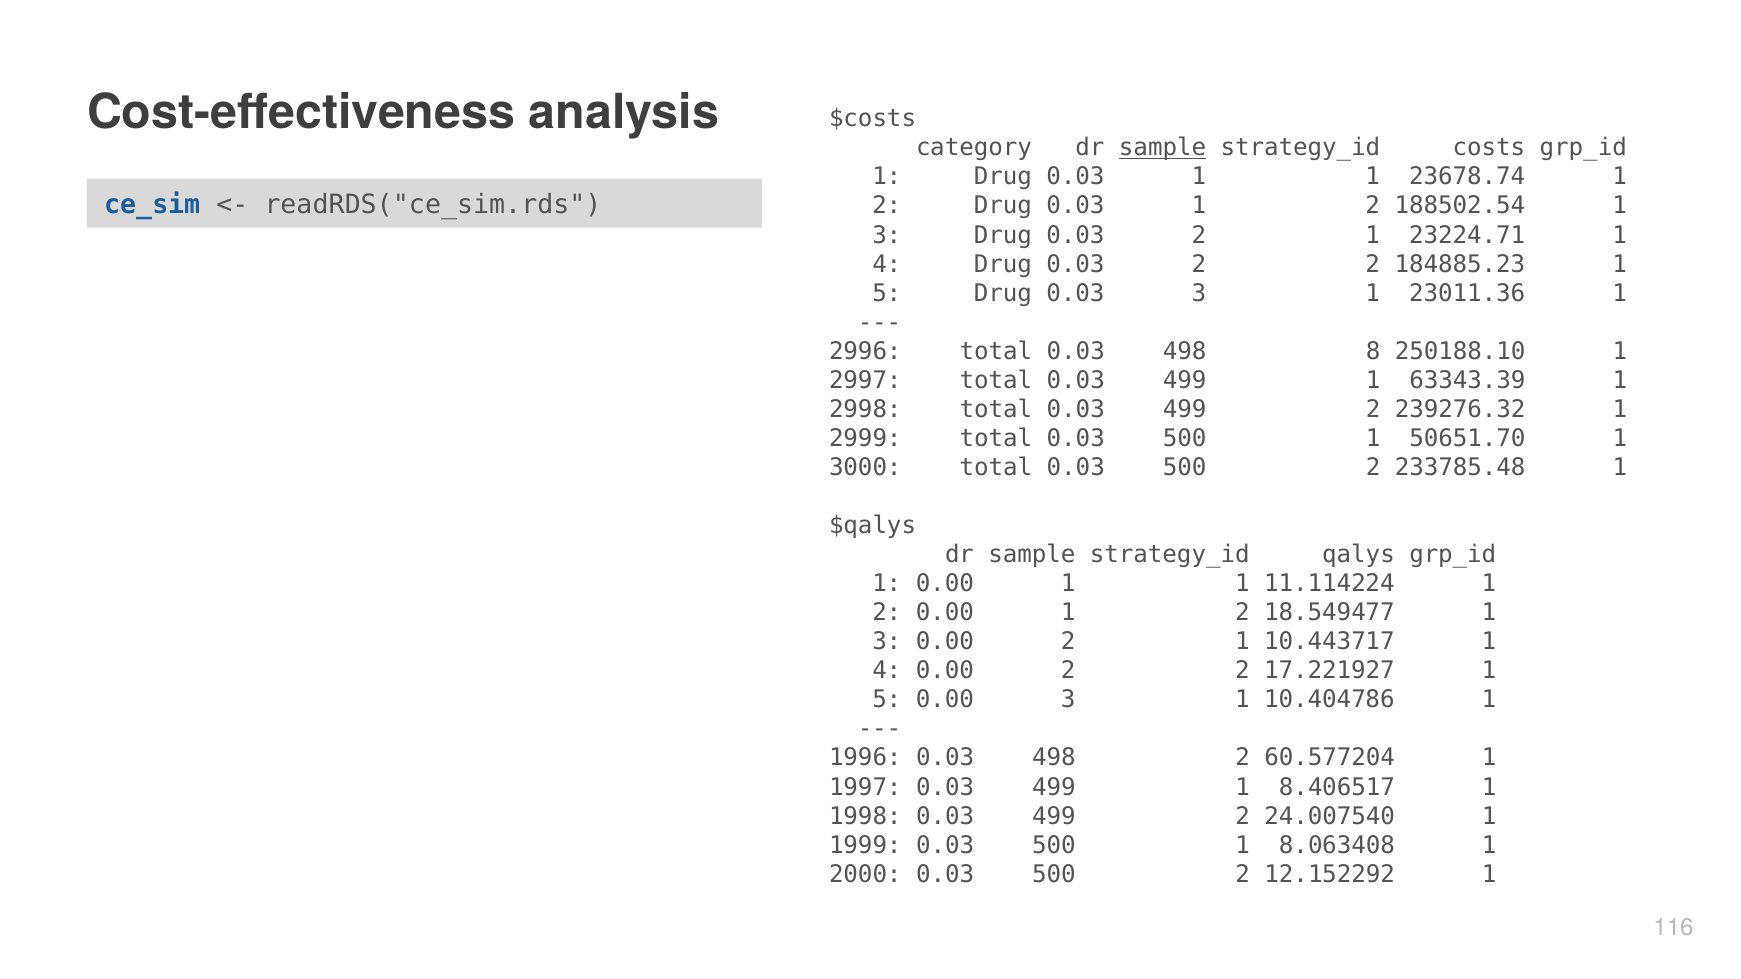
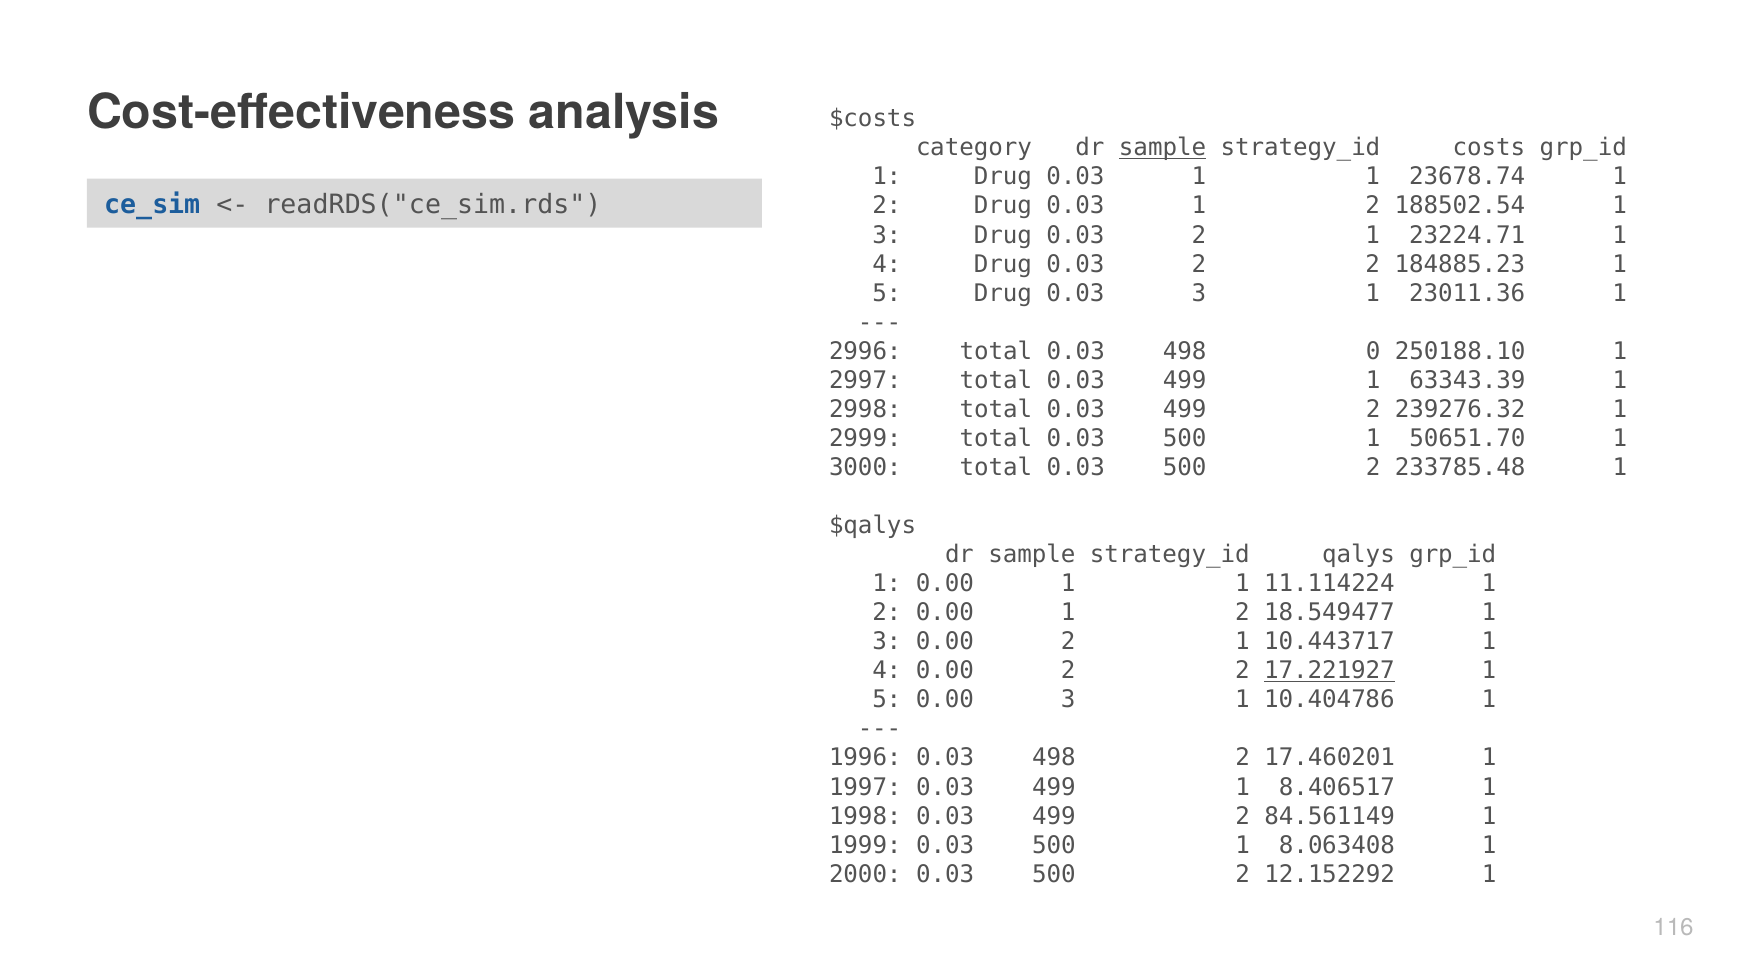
8: 8 -> 0
17.221927 underline: none -> present
60.577204: 60.577204 -> 17.460201
24.007540: 24.007540 -> 84.561149
